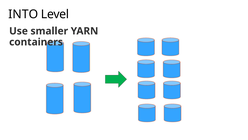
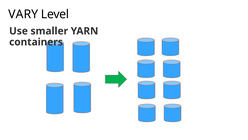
INTO: INTO -> VARY
